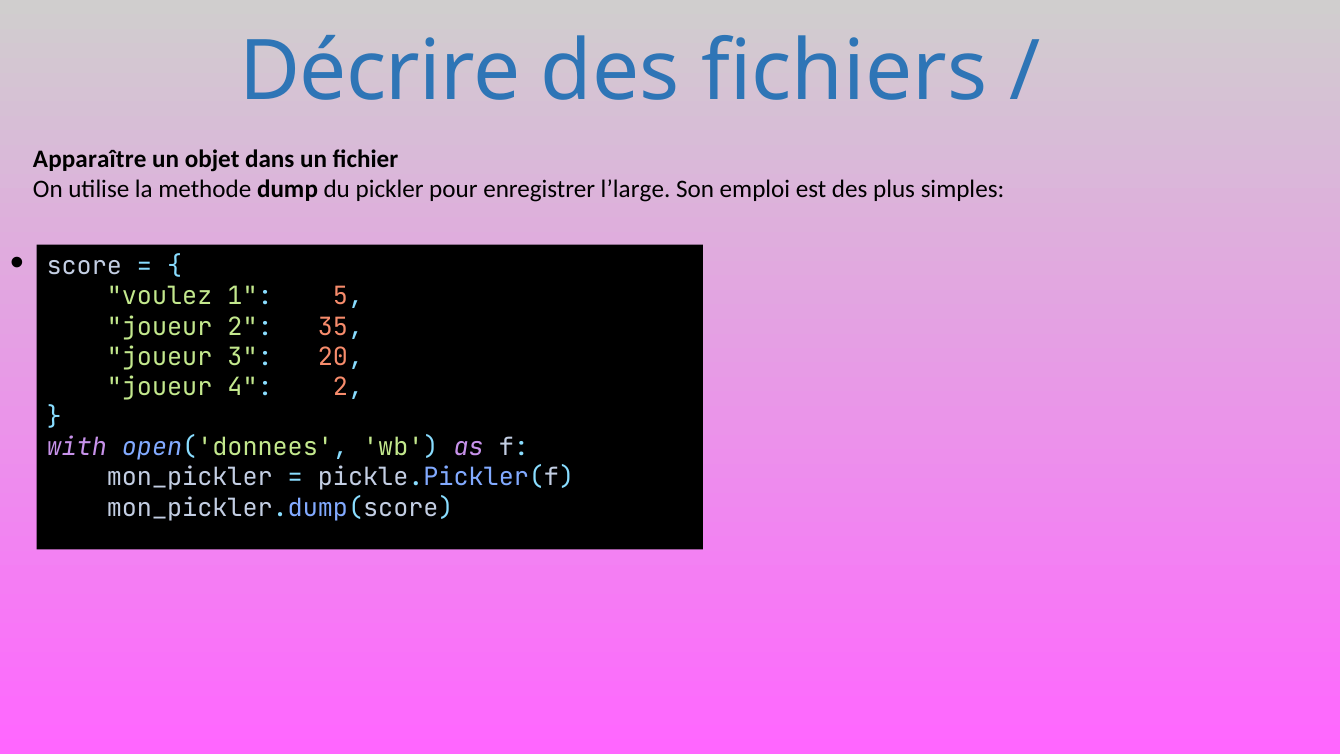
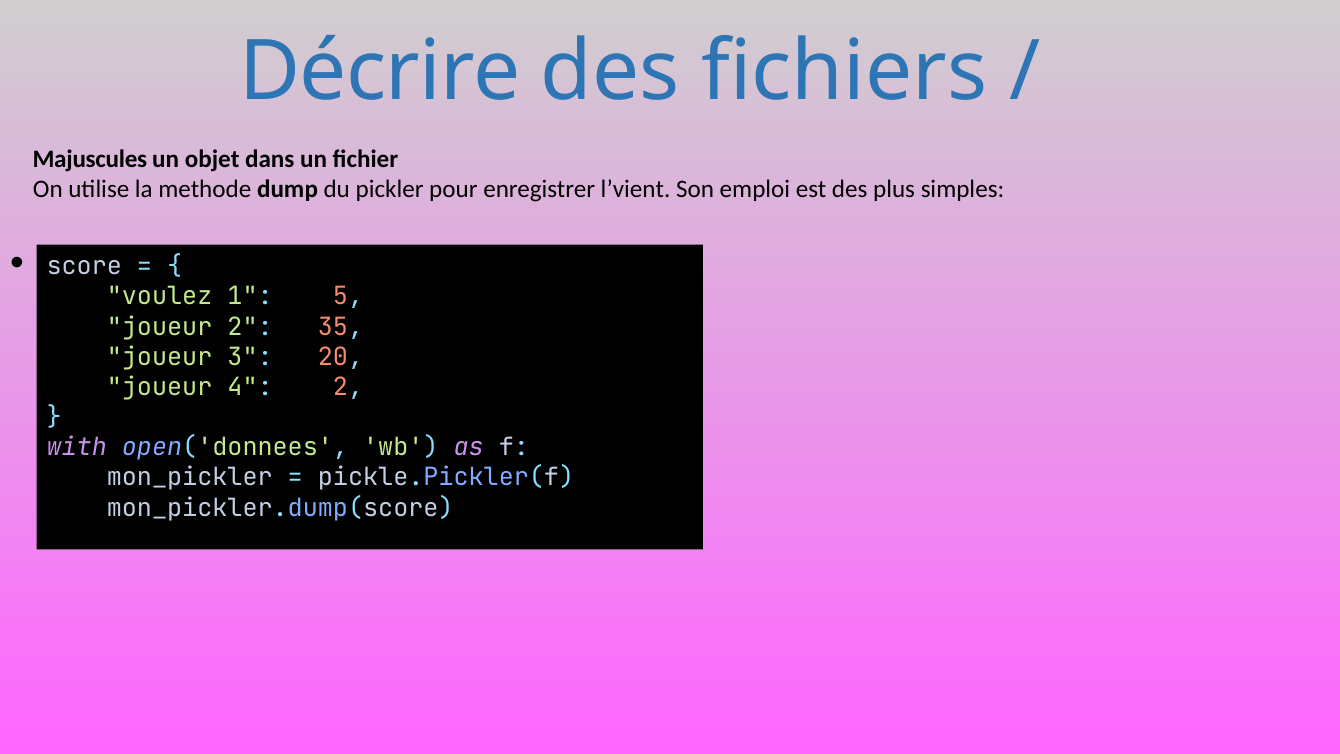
Apparaître: Apparaître -> Majuscules
l’large: l’large -> l’vient
